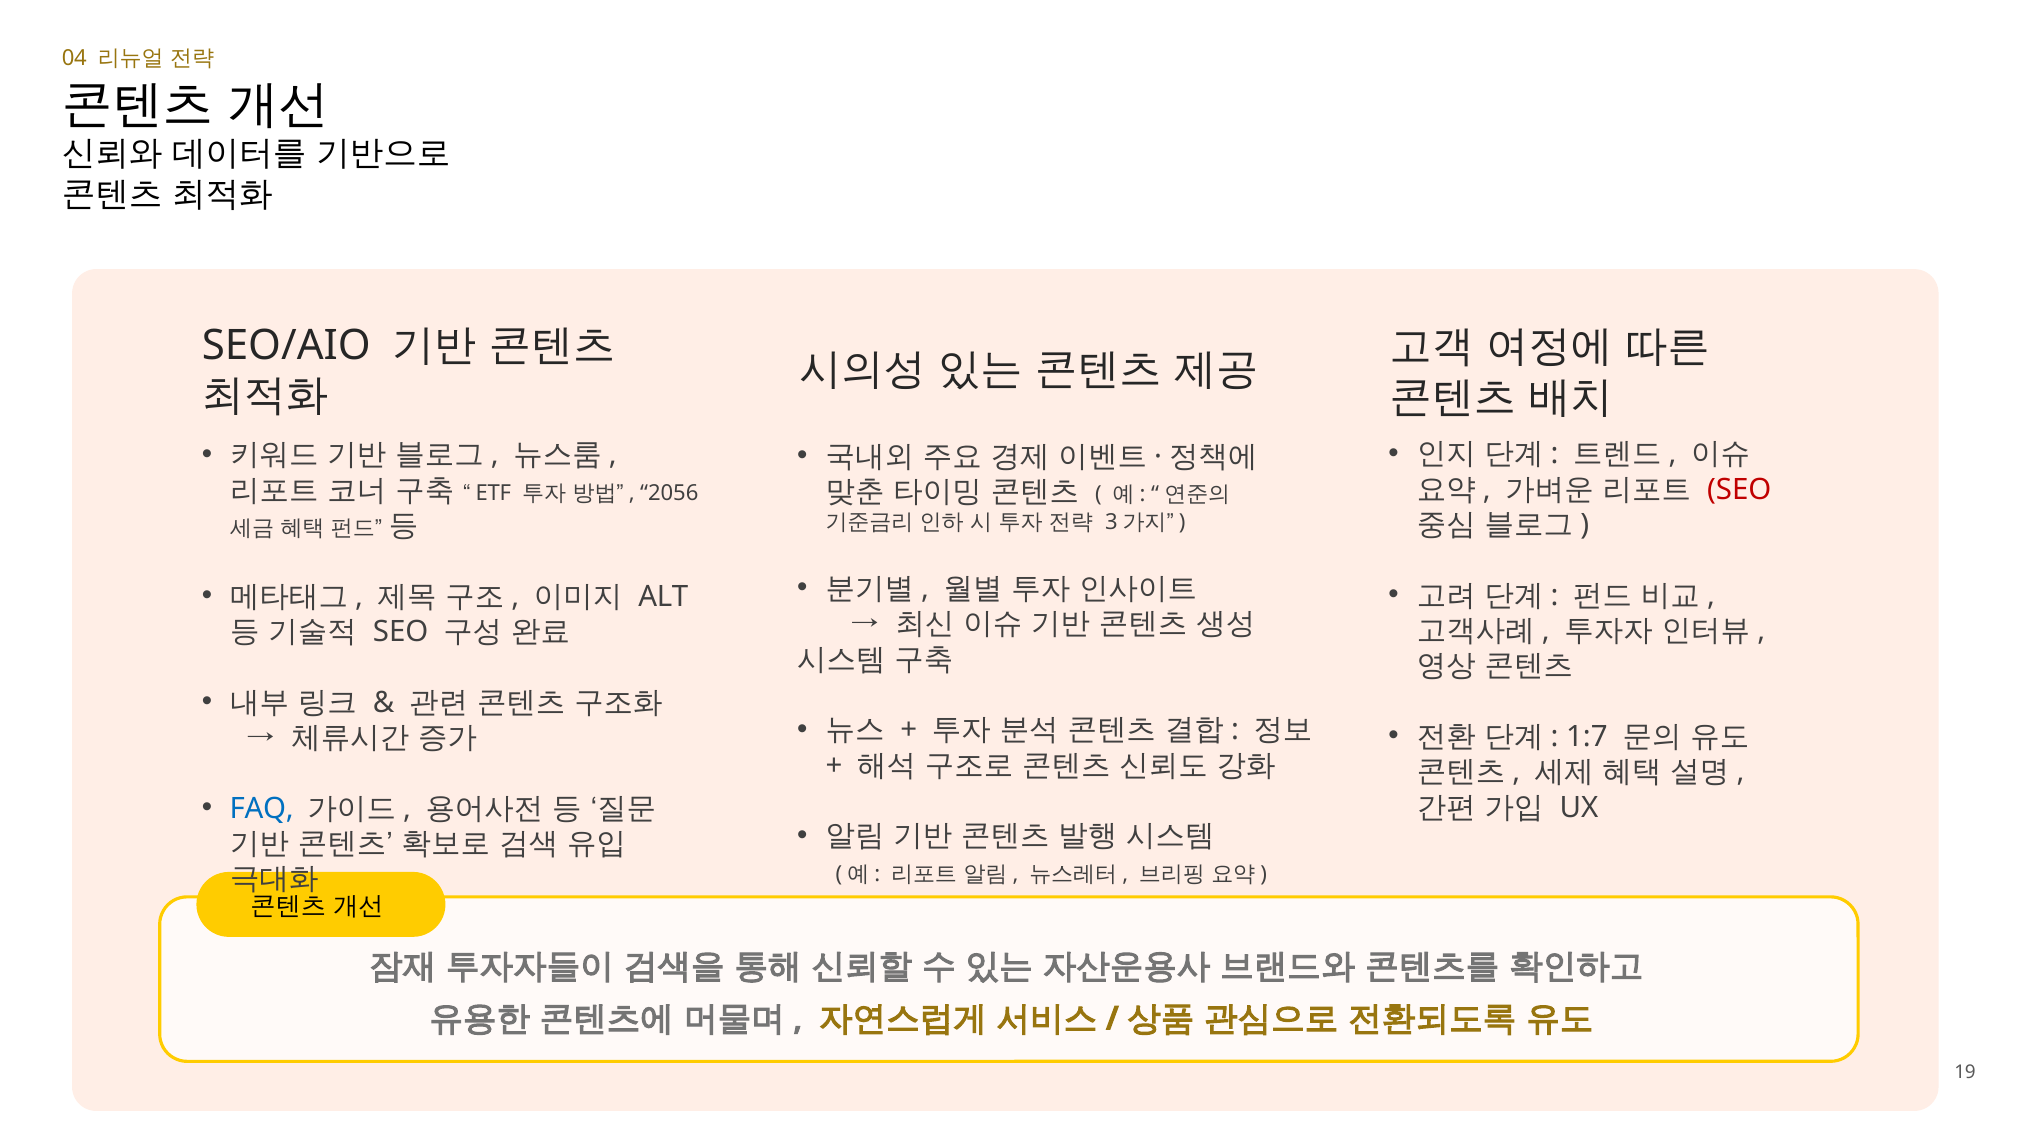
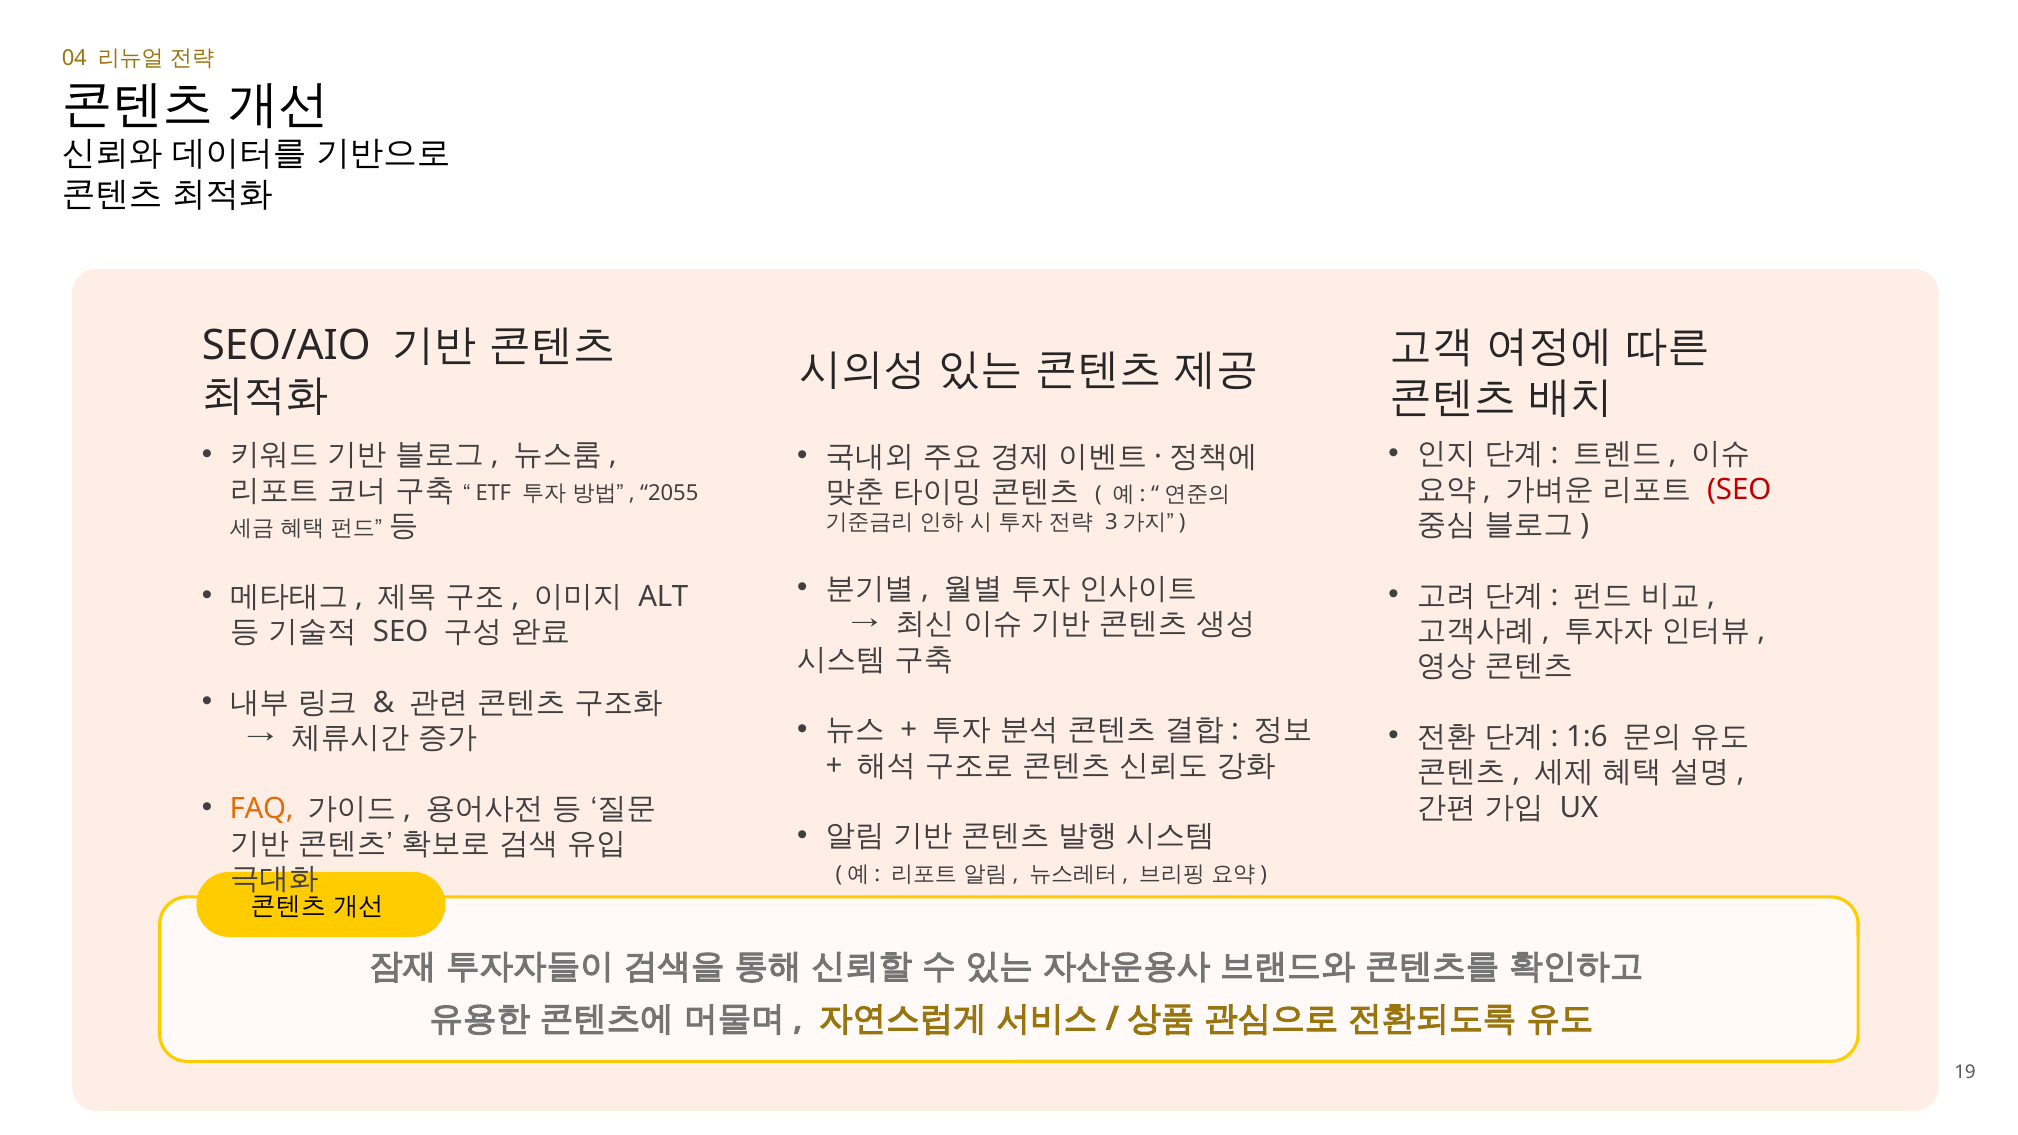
2056: 2056 -> 2055
1:7: 1:7 -> 1:6
FAQ colour: blue -> orange
